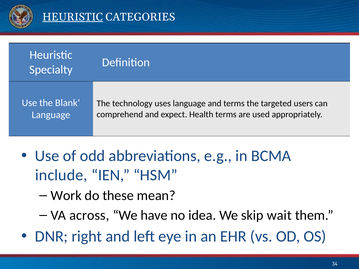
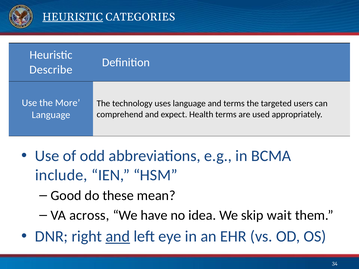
Specialty: Specialty -> Describe
Blank: Blank -> More
Work: Work -> Good
and at (118, 237) underline: none -> present
